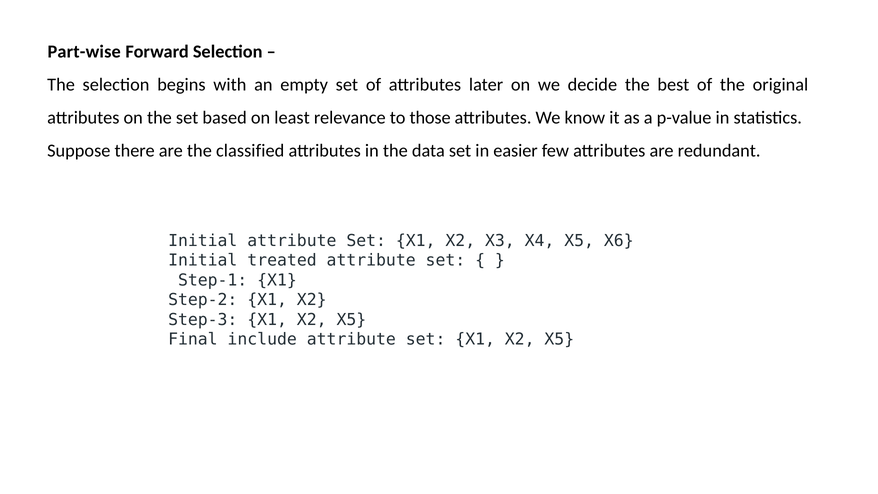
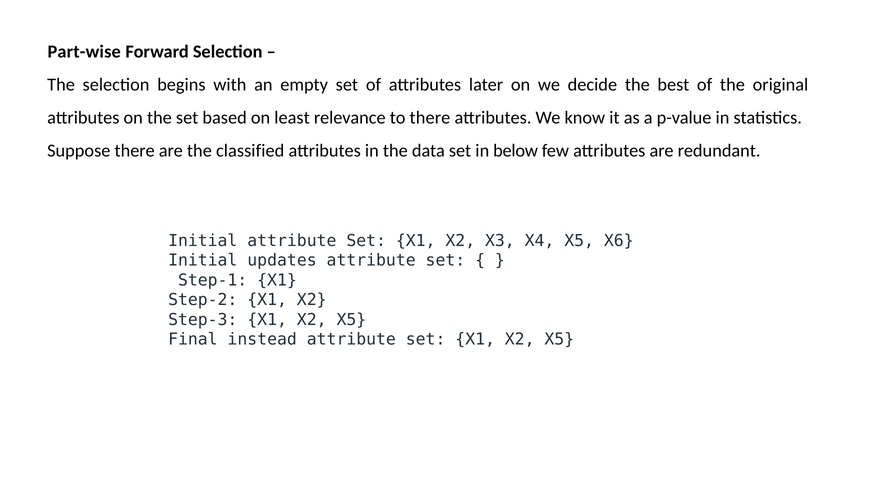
to those: those -> there
easier: easier -> below
treated: treated -> updates
include: include -> instead
